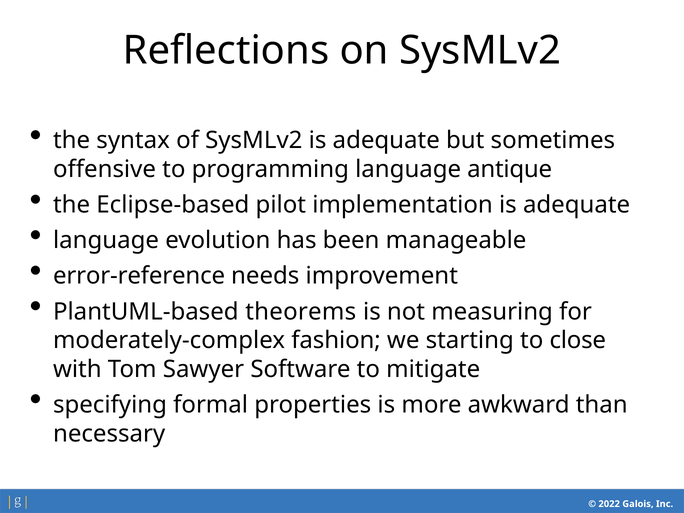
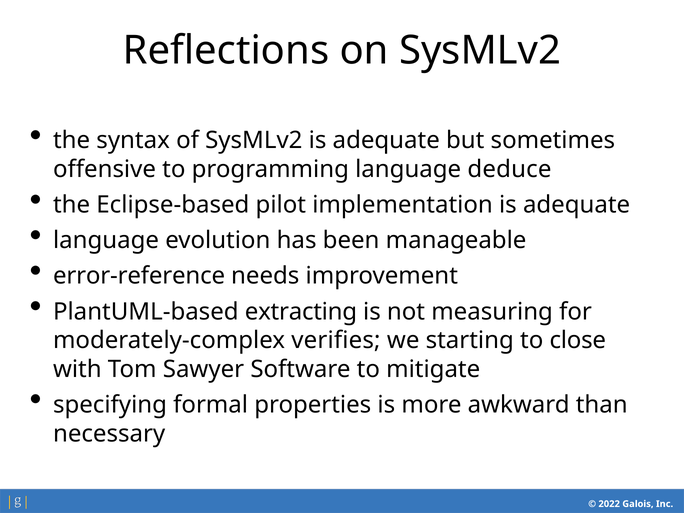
antique: antique -> deduce
theorems: theorems -> extracting
fashion: fashion -> verifies
